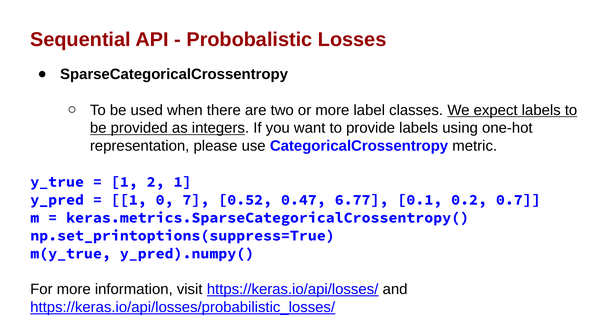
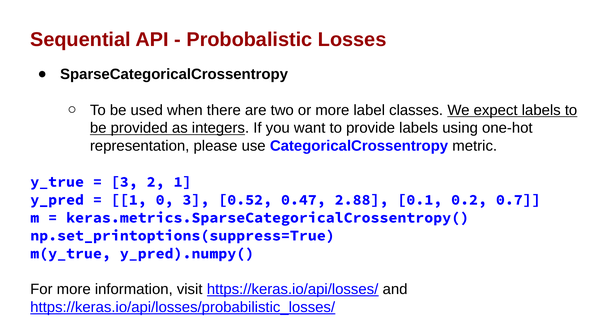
1 at (124, 182): 1 -> 3
0 7: 7 -> 3
6.77: 6.77 -> 2.88
